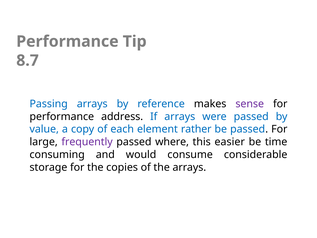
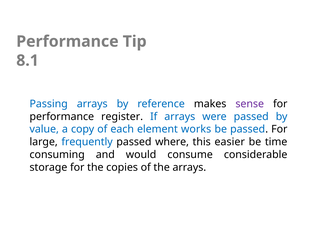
8.7: 8.7 -> 8.1
address: address -> register
rather: rather -> works
frequently colour: purple -> blue
